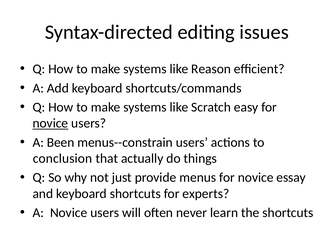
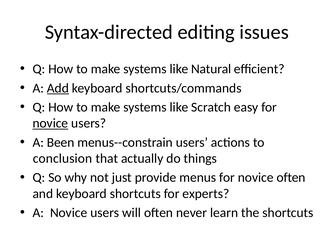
Reason: Reason -> Natural
Add underline: none -> present
novice essay: essay -> often
